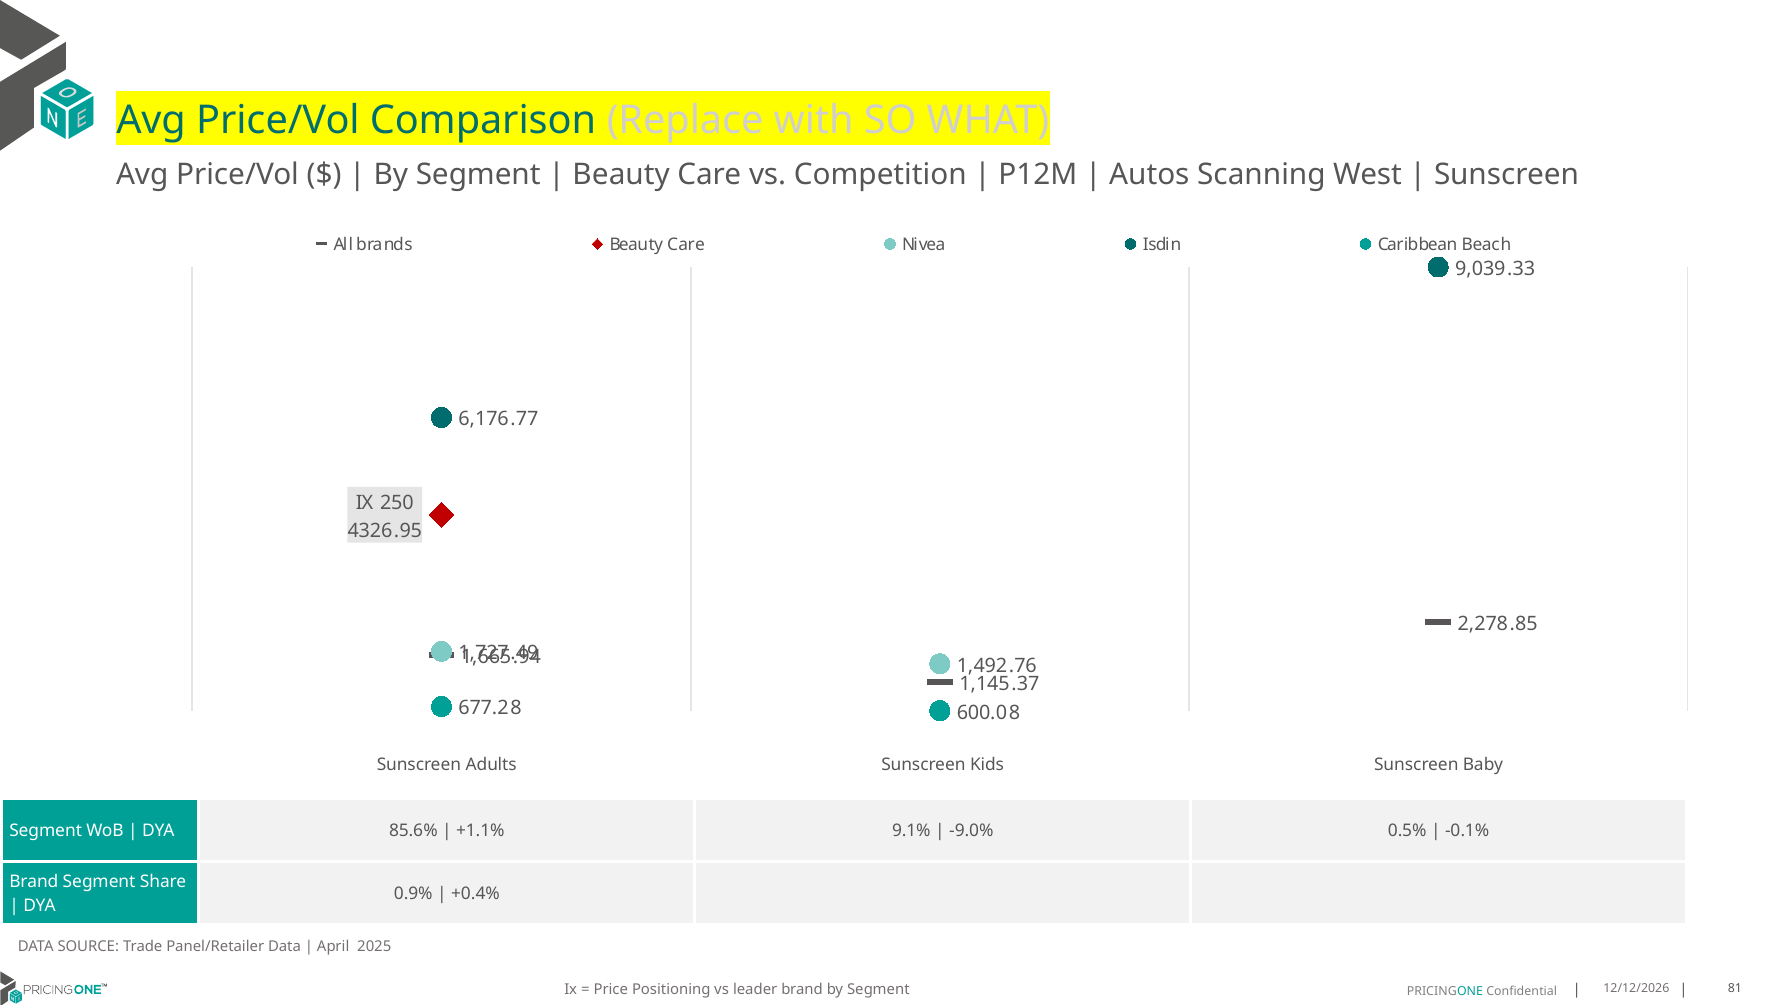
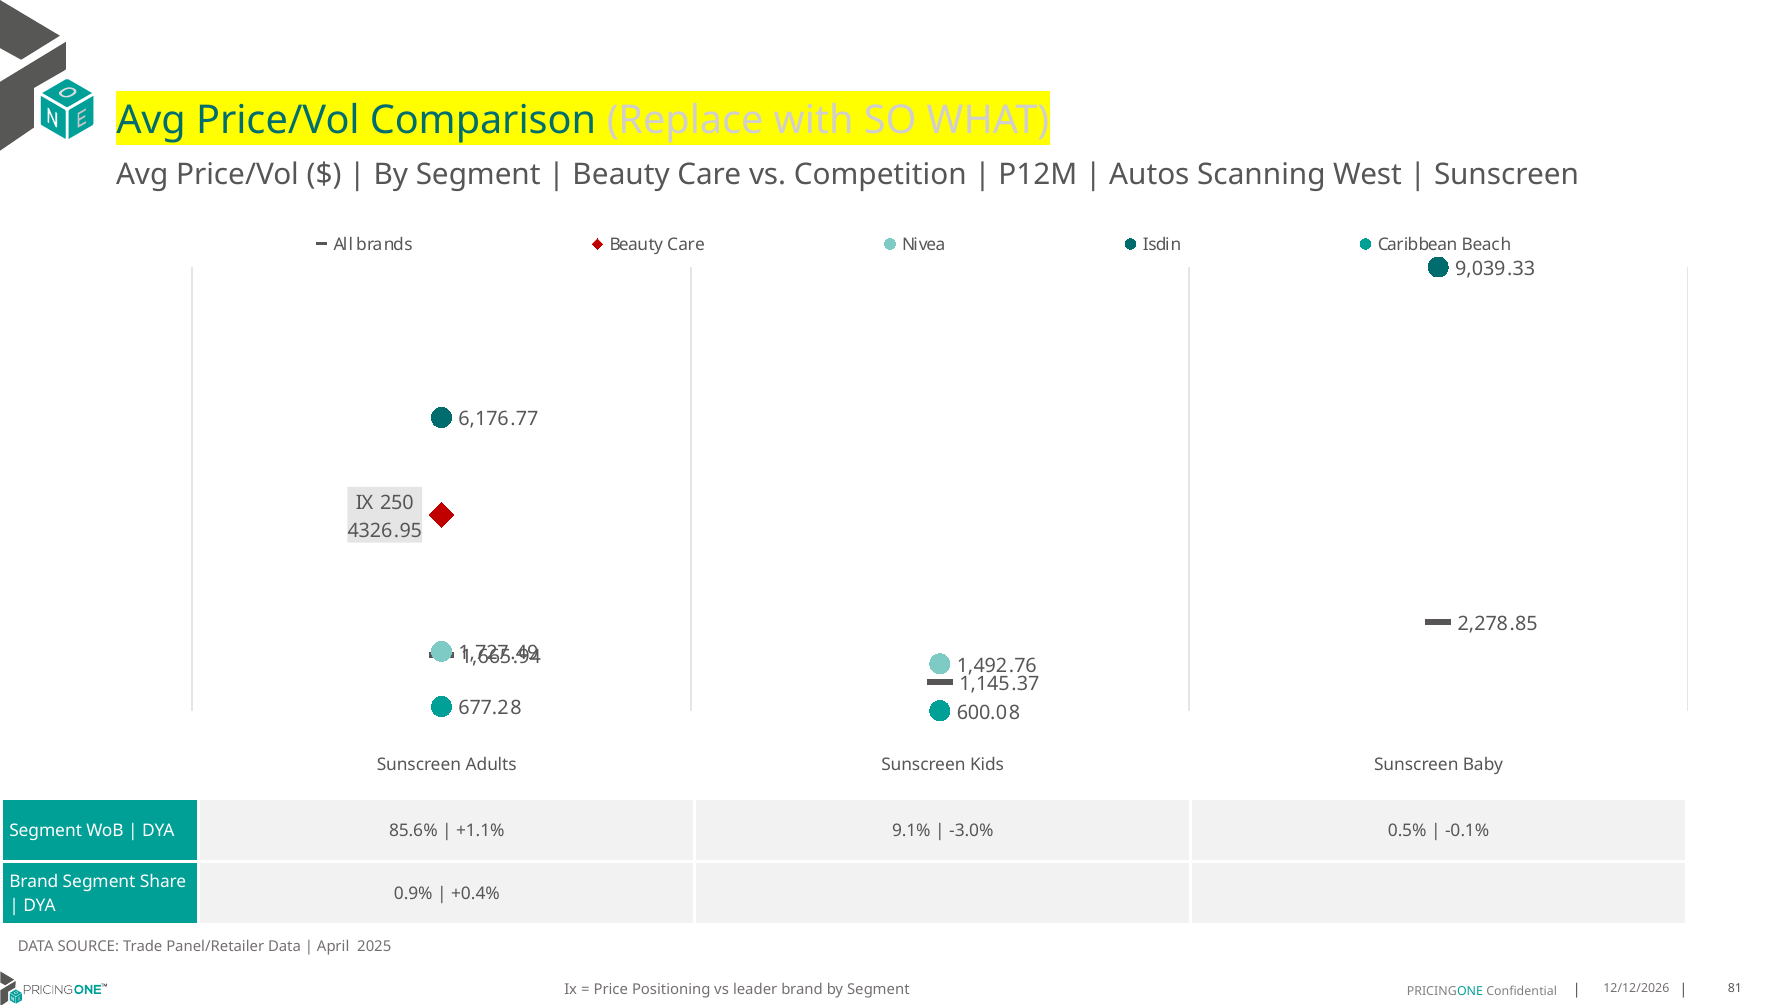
-9.0%: -9.0% -> -3.0%
